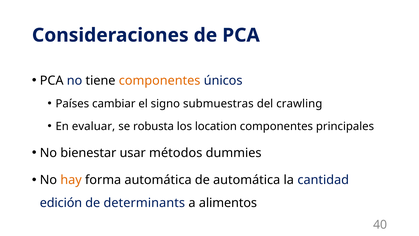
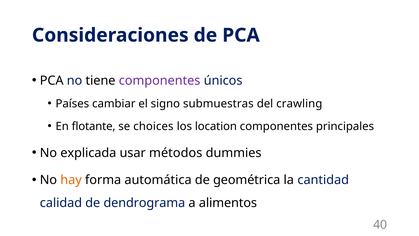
componentes at (160, 80) colour: orange -> purple
evaluar: evaluar -> flotante
robusta: robusta -> choices
bienestar: bienestar -> explicada
de automática: automática -> geométrica
edición: edición -> calidad
determinants: determinants -> dendrograma
